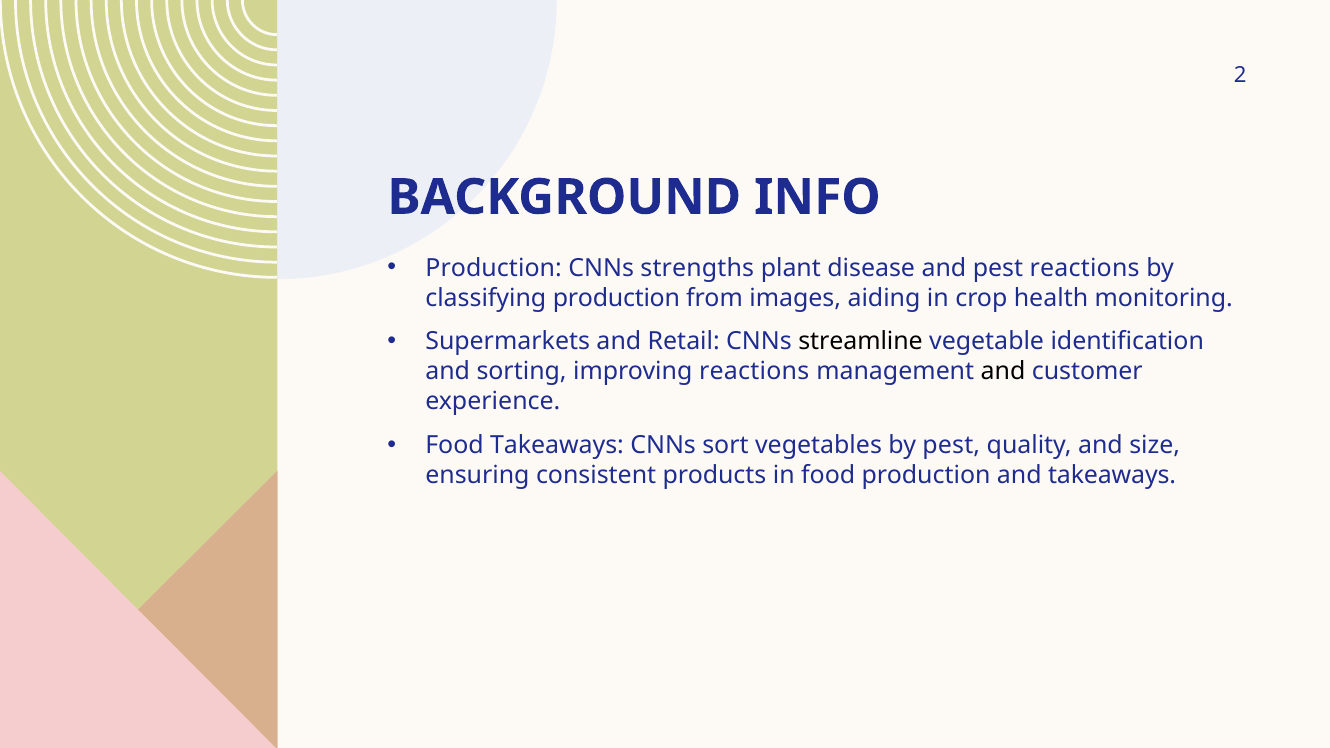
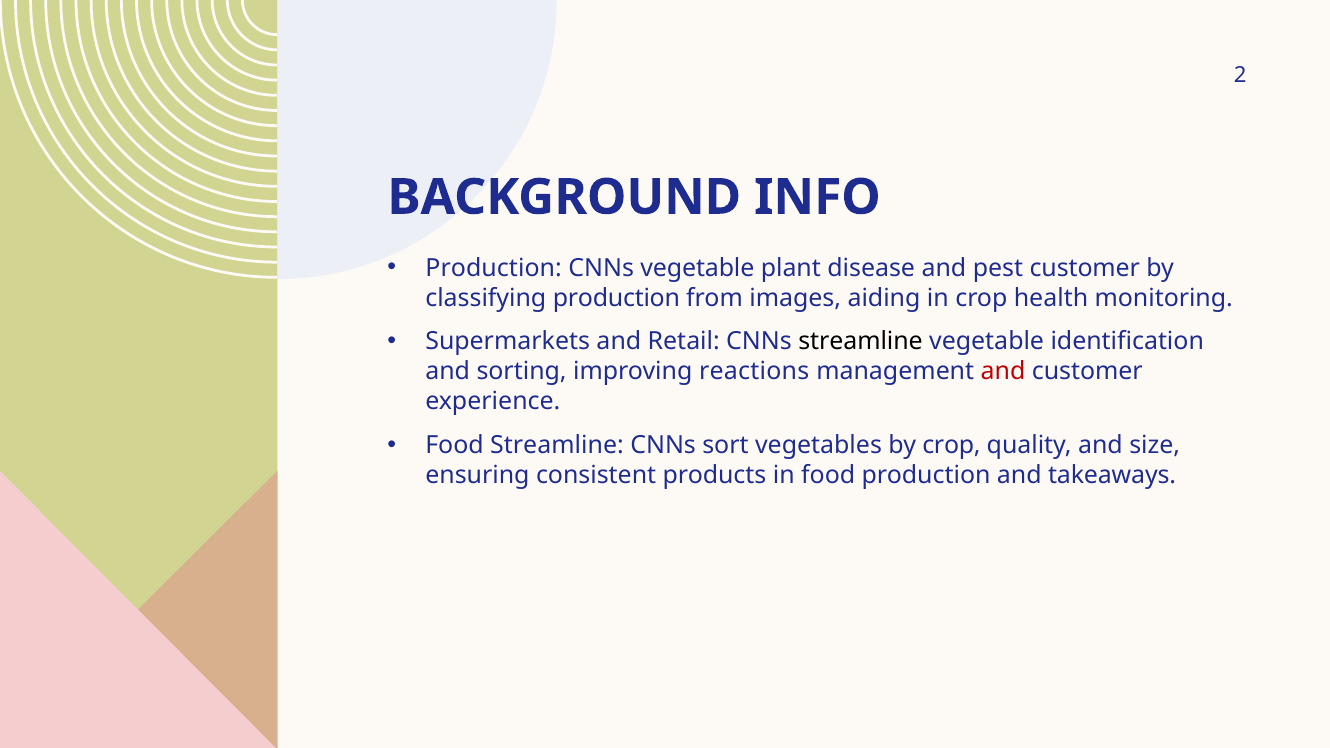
CNNs strengths: strengths -> vegetable
pest reactions: reactions -> customer
and at (1003, 372) colour: black -> red
Food Takeaways: Takeaways -> Streamline
by pest: pest -> crop
